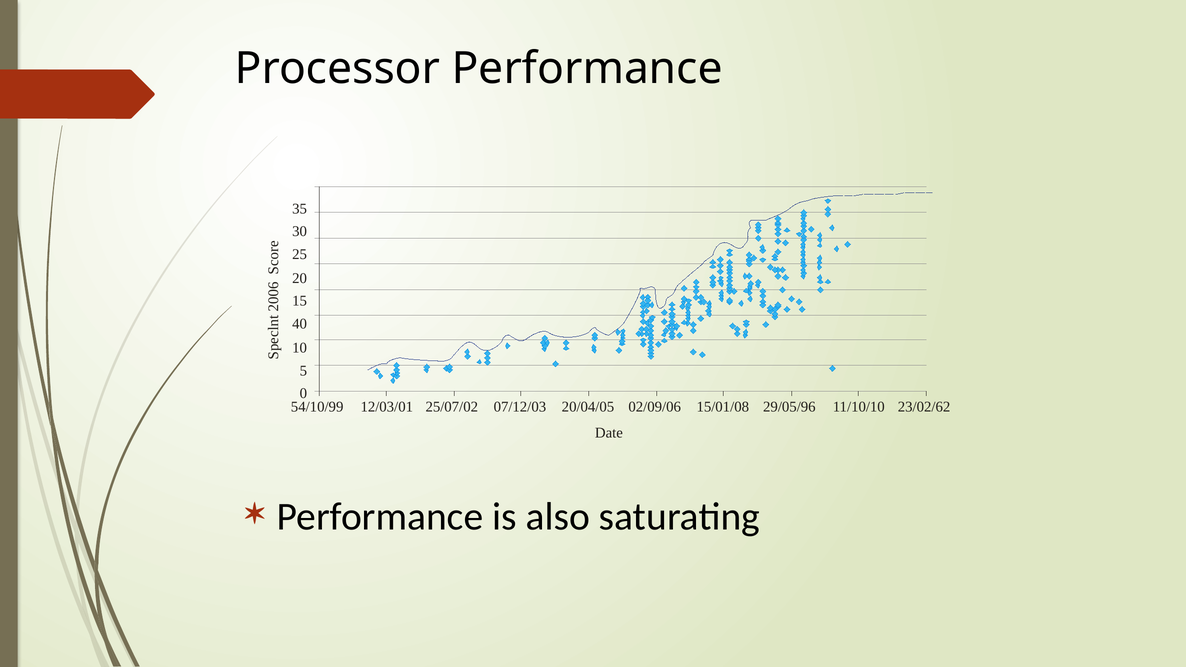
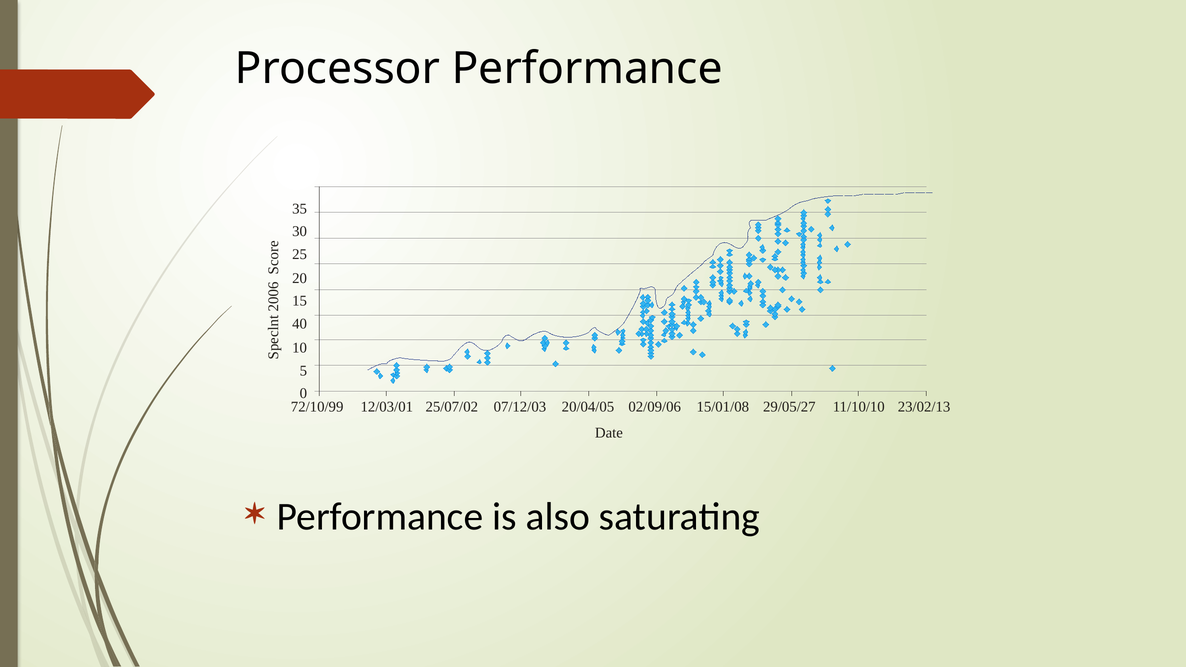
54/10/99: 54/10/99 -> 72/10/99
29/05/96: 29/05/96 -> 29/05/27
23/02/62: 23/02/62 -> 23/02/13
